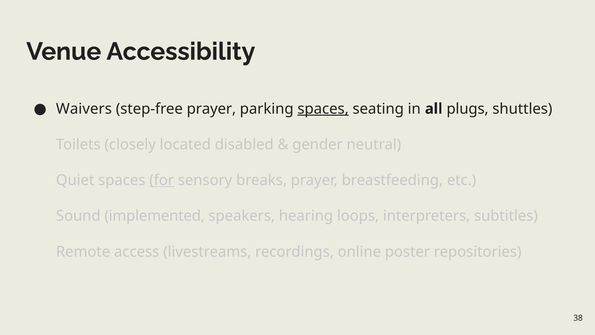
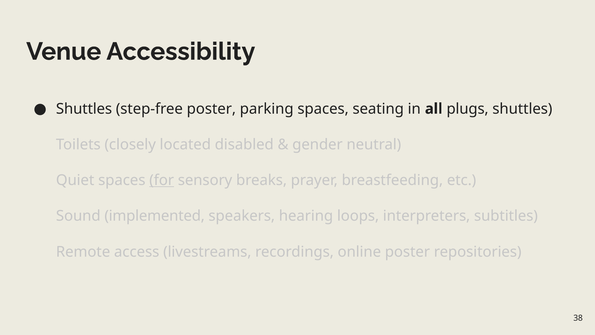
Waivers at (84, 109): Waivers -> Shuttles
step-free prayer: prayer -> poster
spaces at (323, 109) underline: present -> none
